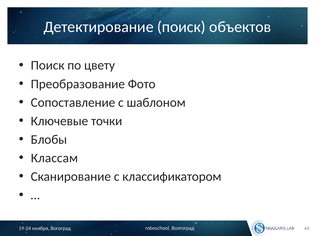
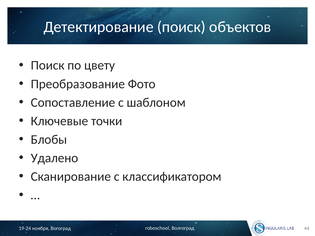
Классам: Классам -> Удалено
